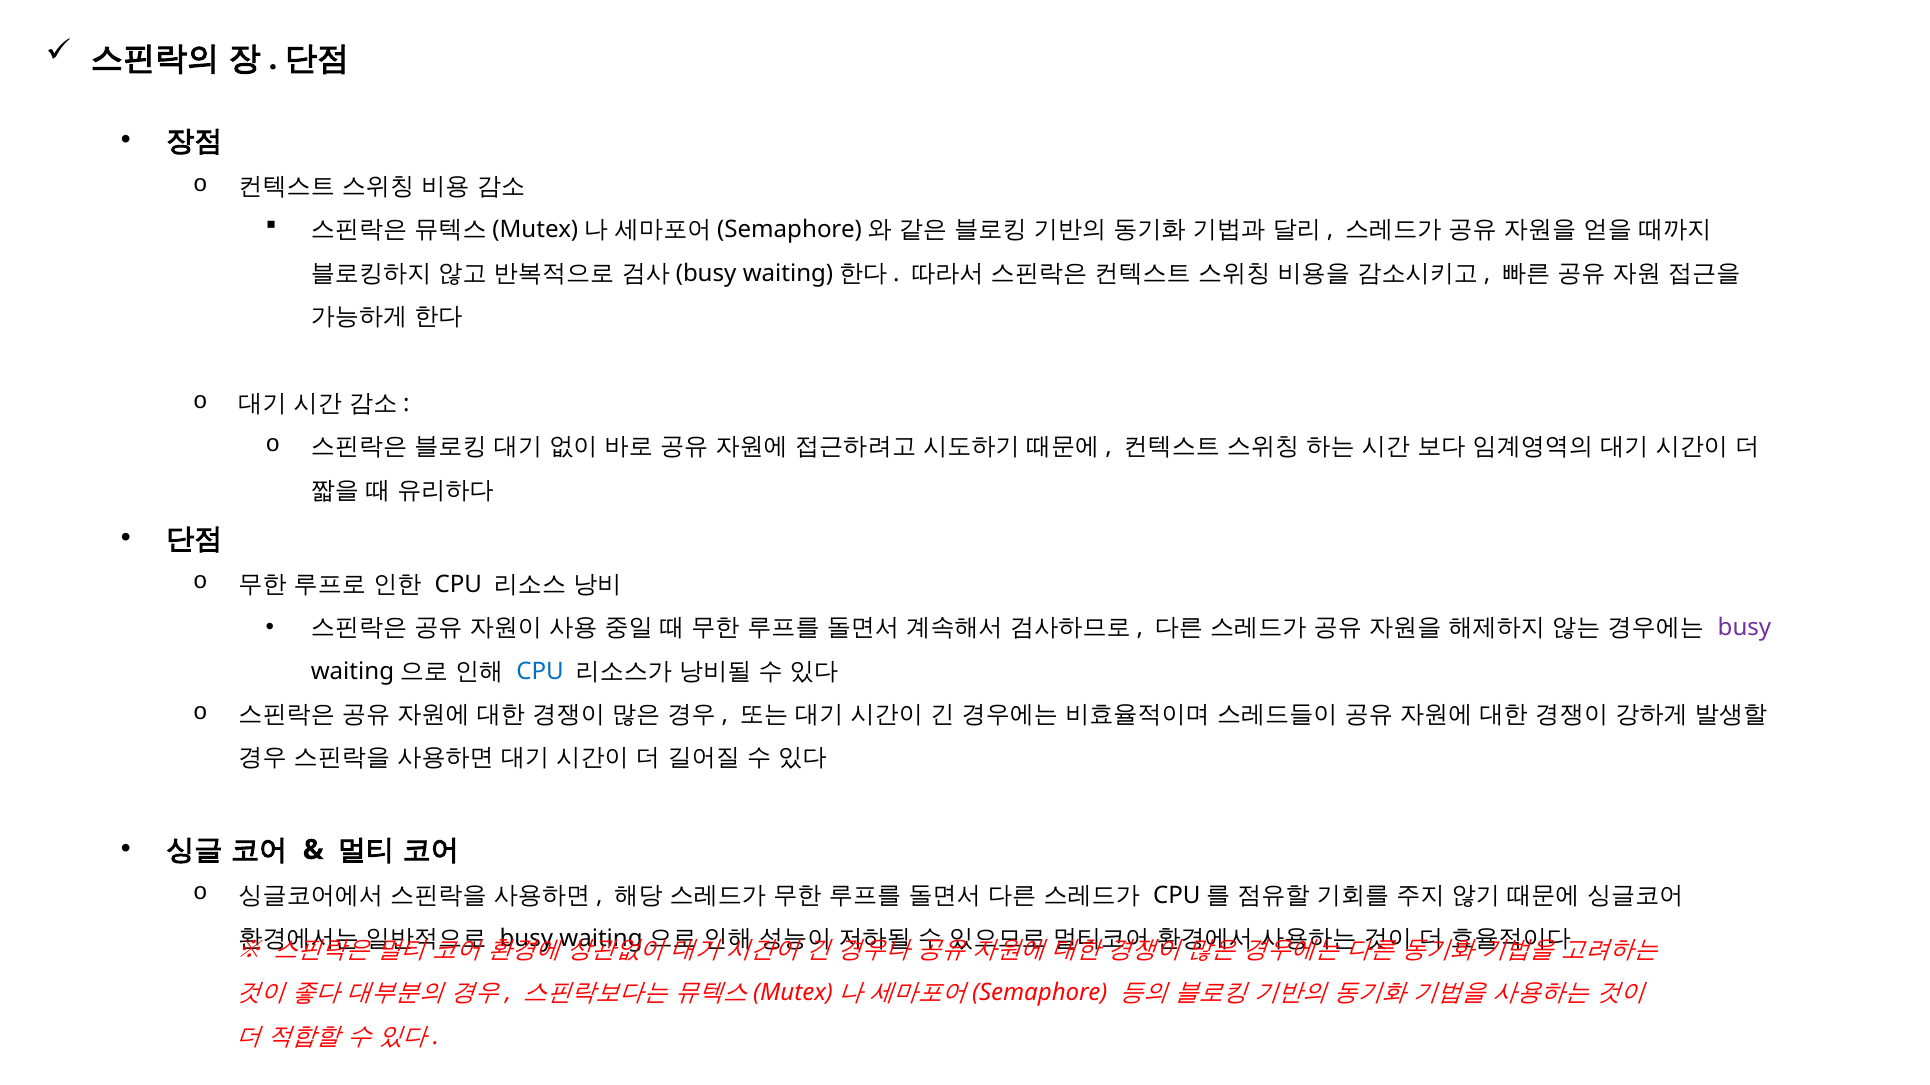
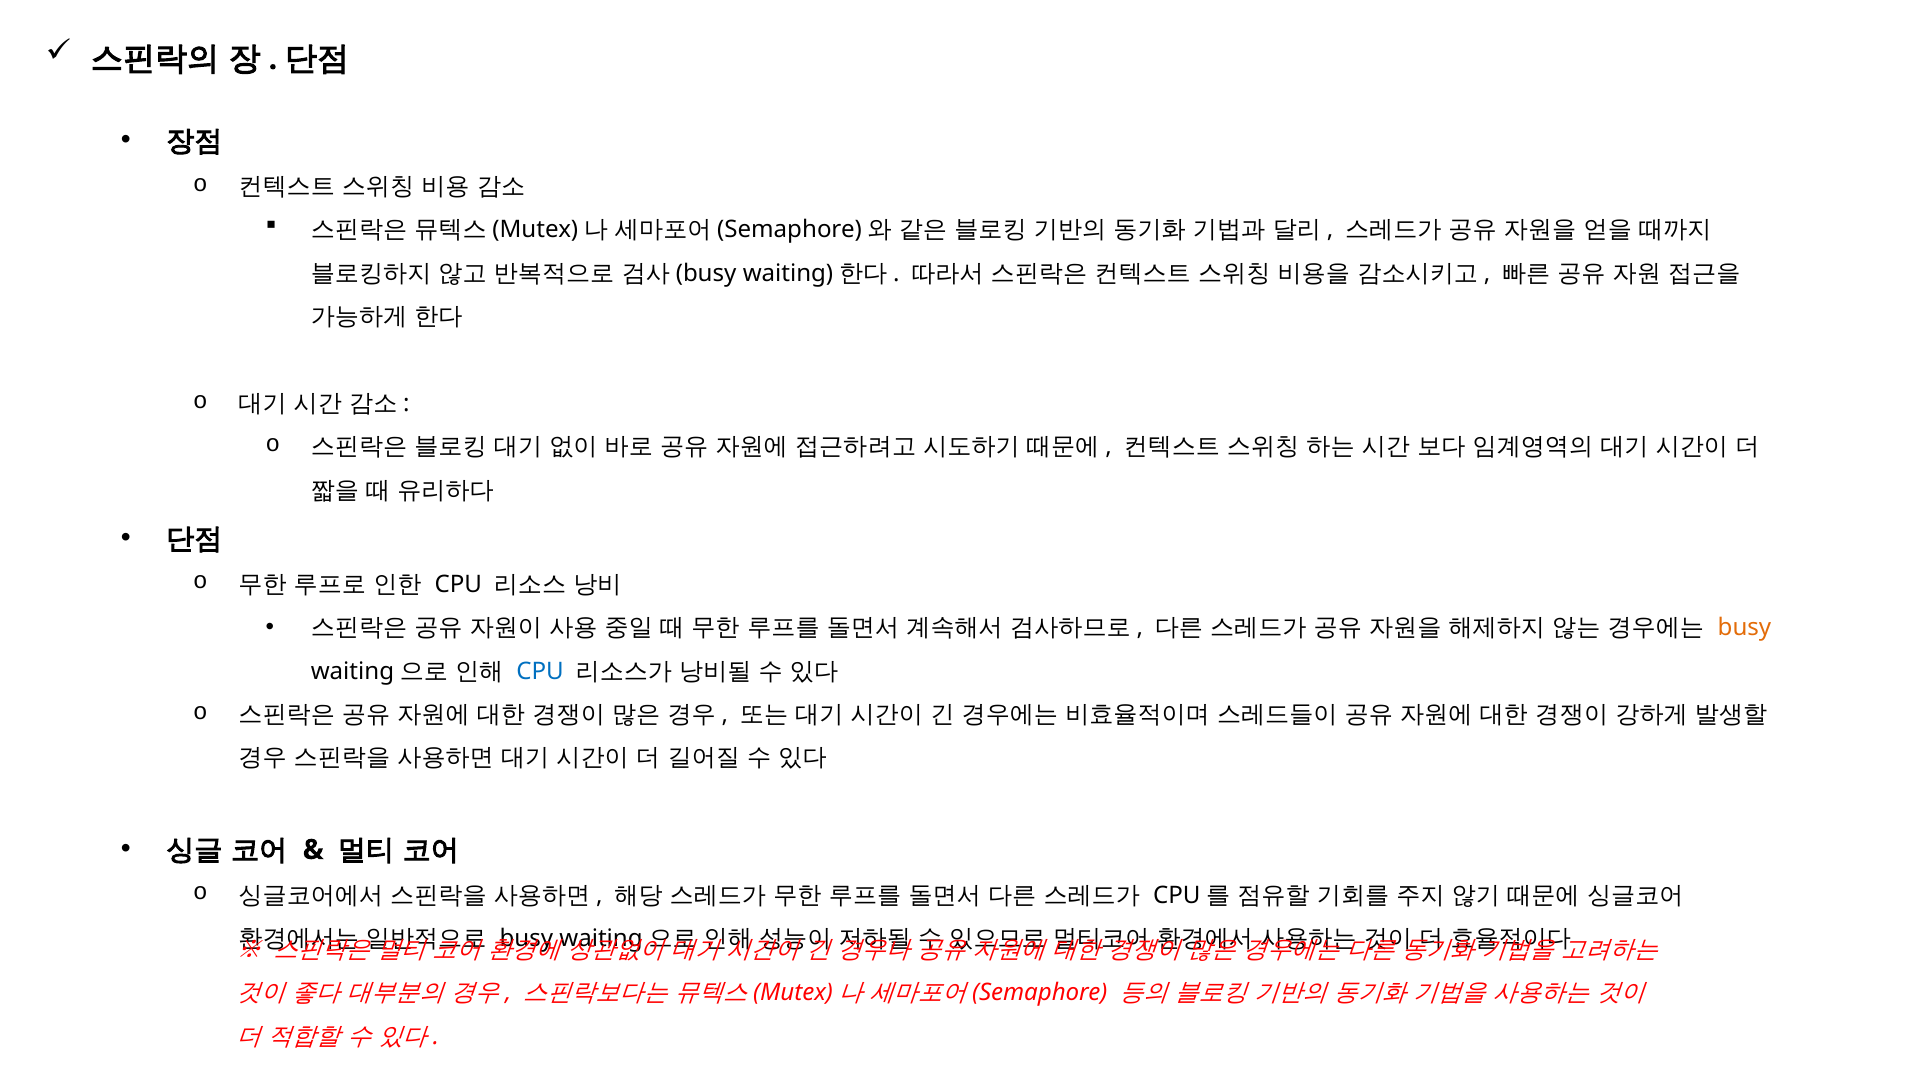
busy at (1744, 628) colour: purple -> orange
